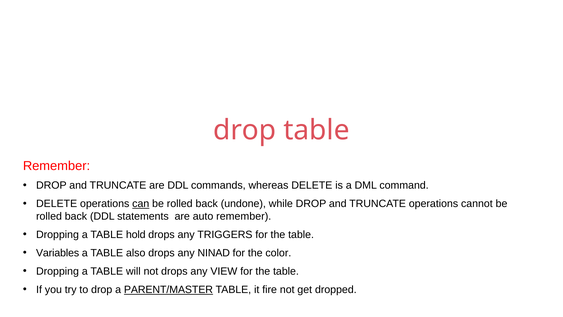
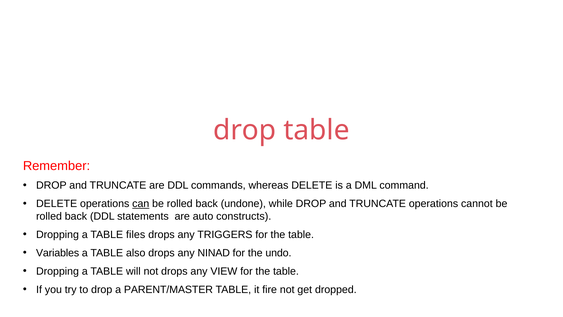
auto remember: remember -> constructs
hold: hold -> files
color: color -> undo
PARENT/MASTER underline: present -> none
